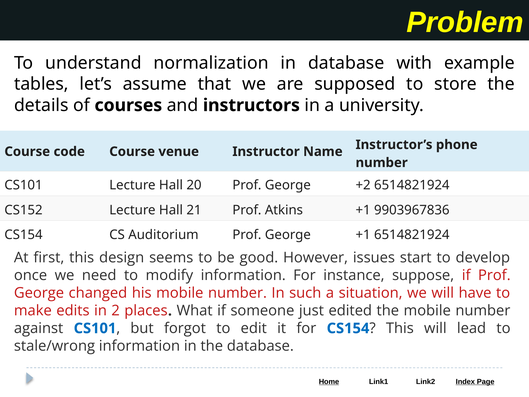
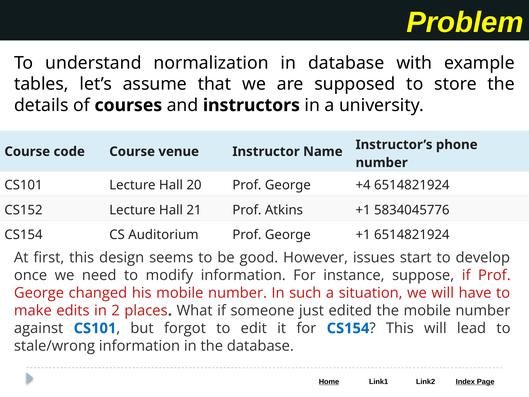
+2: +2 -> +4
9903967836: 9903967836 -> 5834045776
